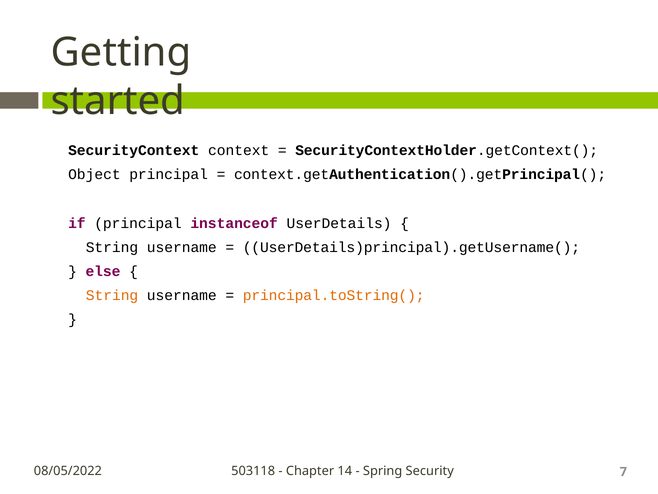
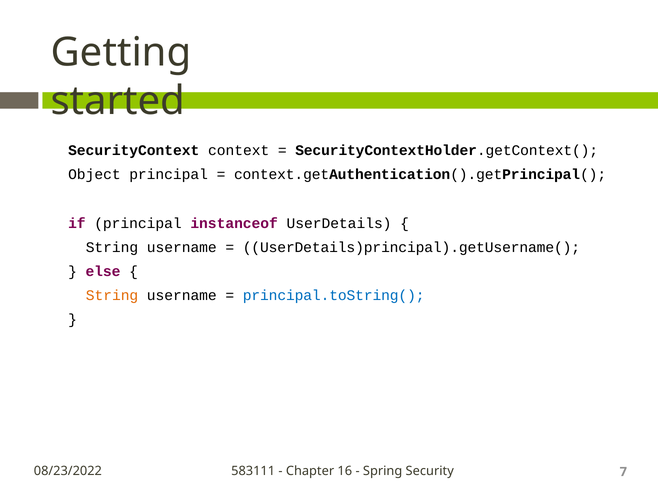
principal.toString( colour: orange -> blue
08/05/2022: 08/05/2022 -> 08/23/2022
503118: 503118 -> 583111
14: 14 -> 16
